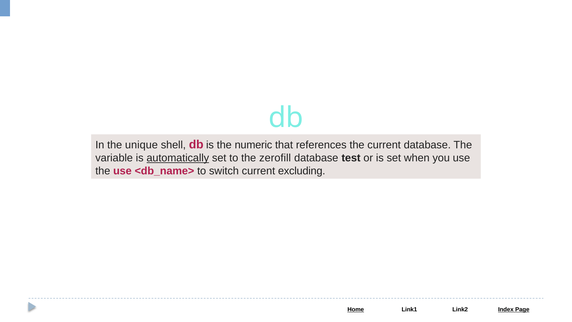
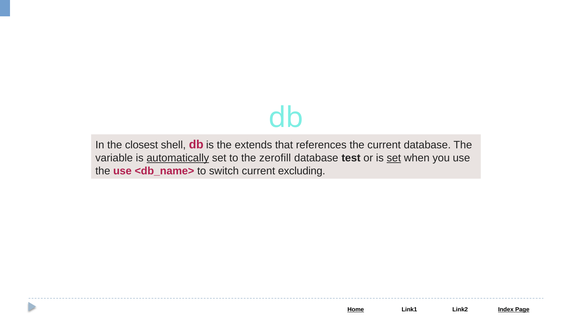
unique: unique -> closest
numeric: numeric -> extends
set at (394, 158) underline: none -> present
